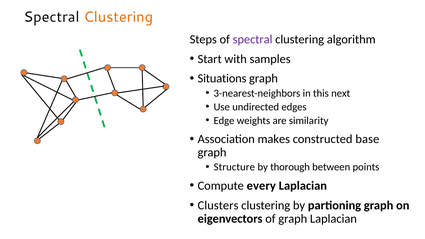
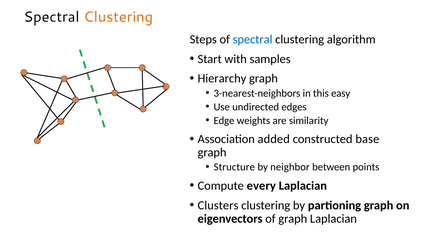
spectral at (253, 39) colour: purple -> blue
Situations: Situations -> Hierarchy
next: next -> easy
makes: makes -> added
thorough: thorough -> neighbor
